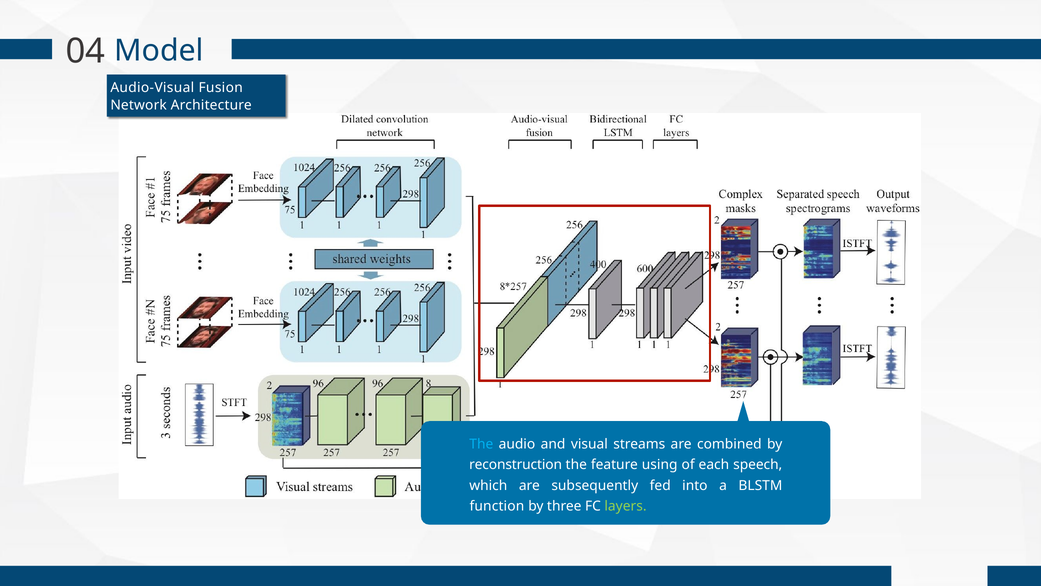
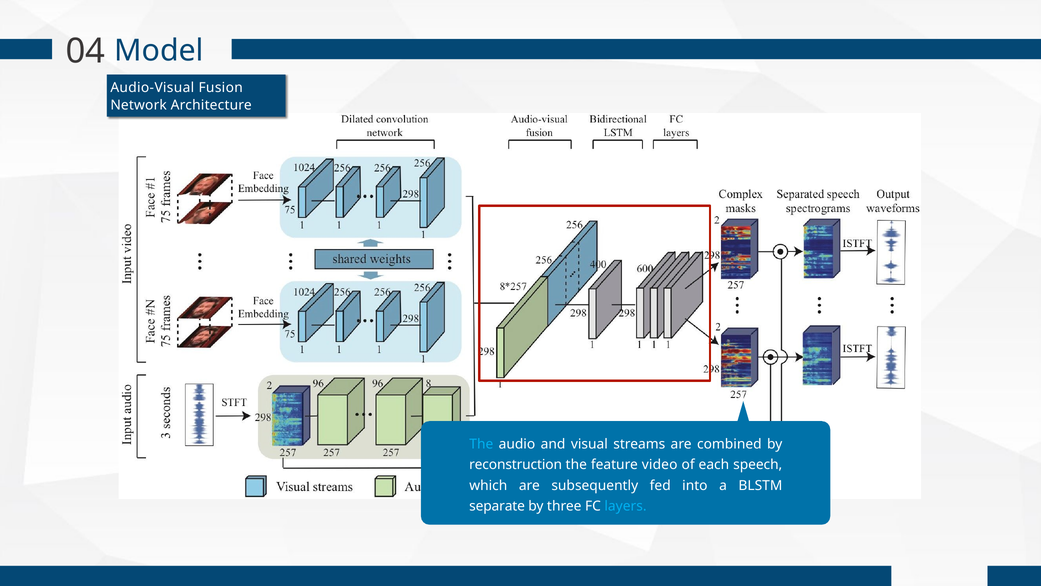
using: using -> video
function: function -> separate
layers colour: light green -> light blue
